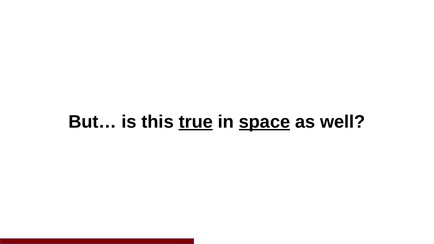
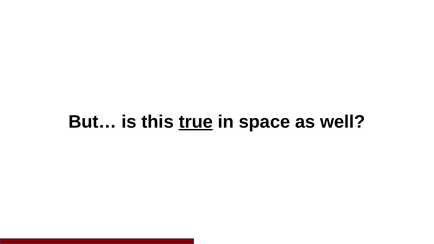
space underline: present -> none
